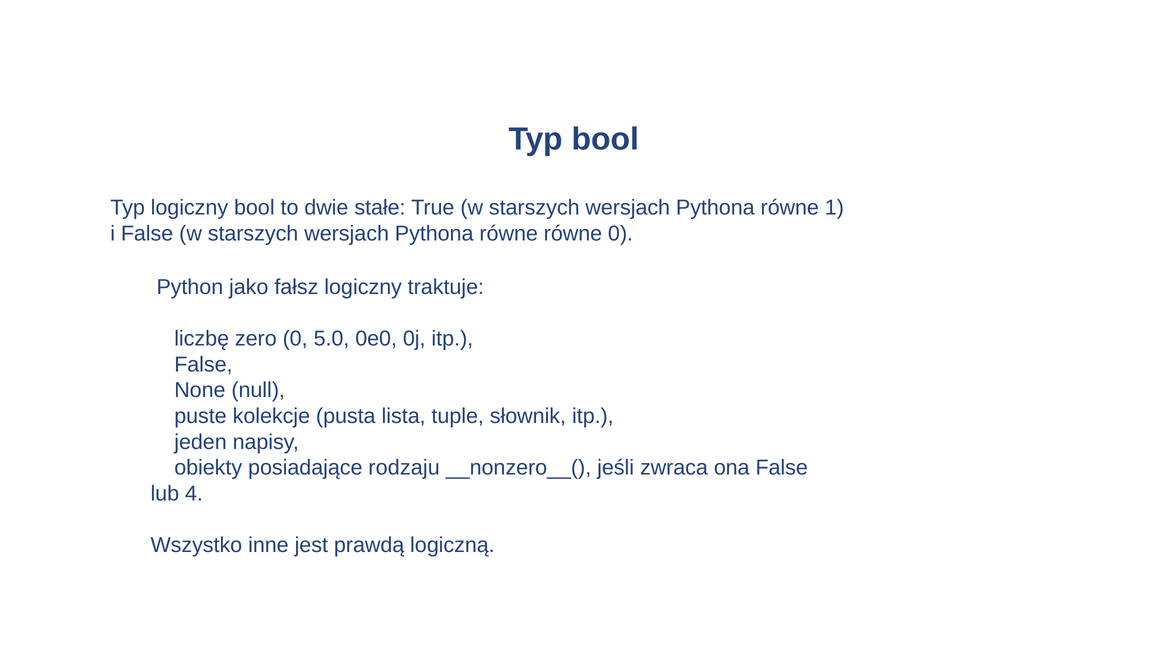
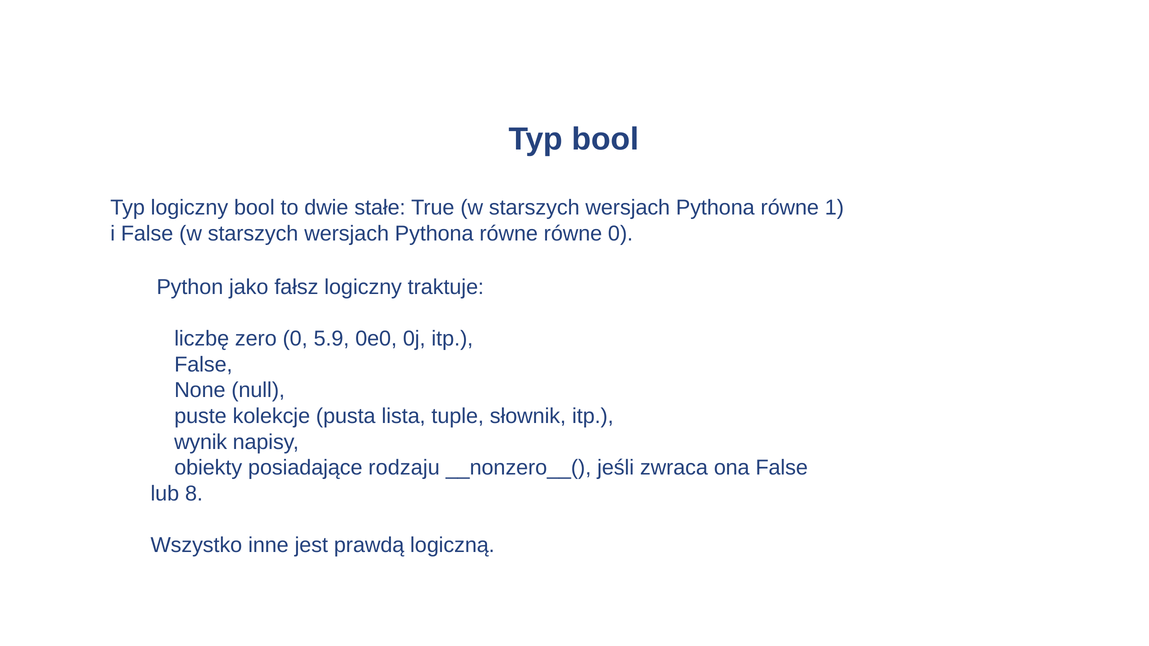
5.0: 5.0 -> 5.9
jeden: jeden -> wynik
4: 4 -> 8
